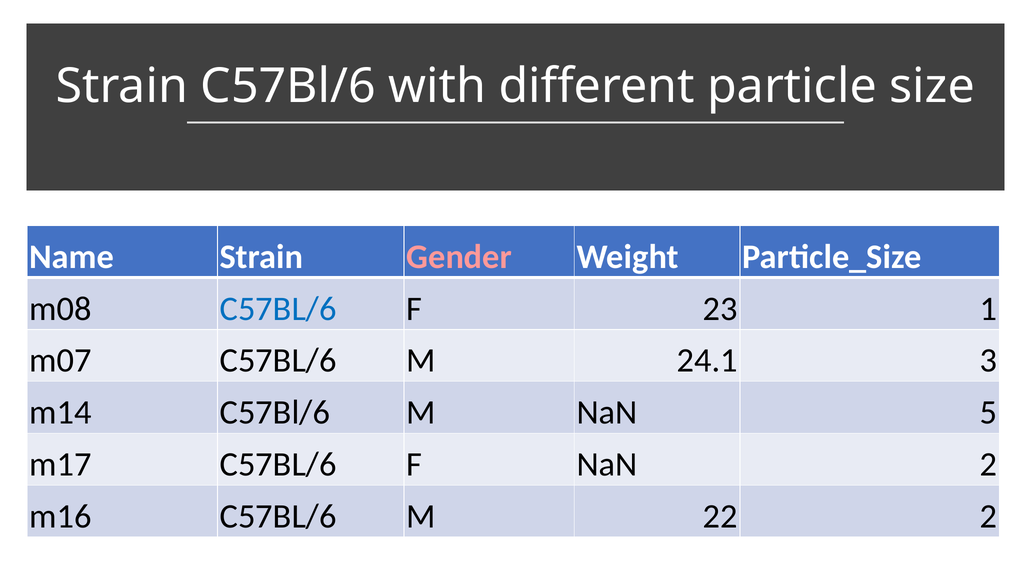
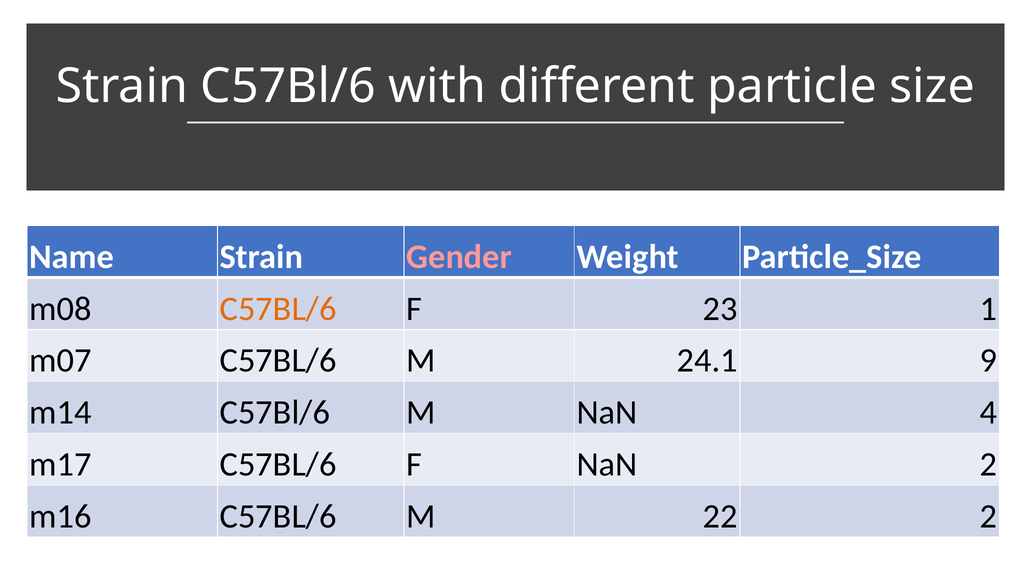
C57BL/6 at (278, 309) colour: blue -> orange
3: 3 -> 9
5: 5 -> 4
